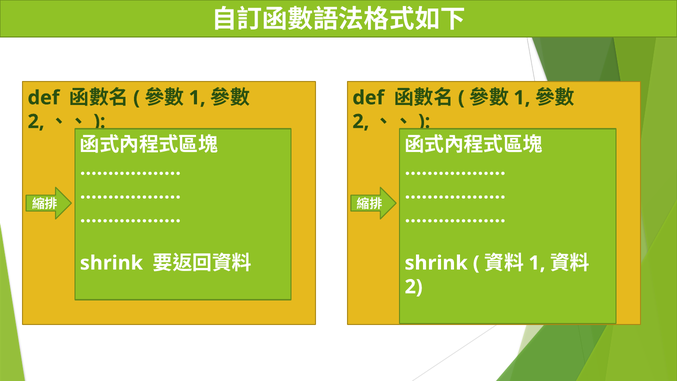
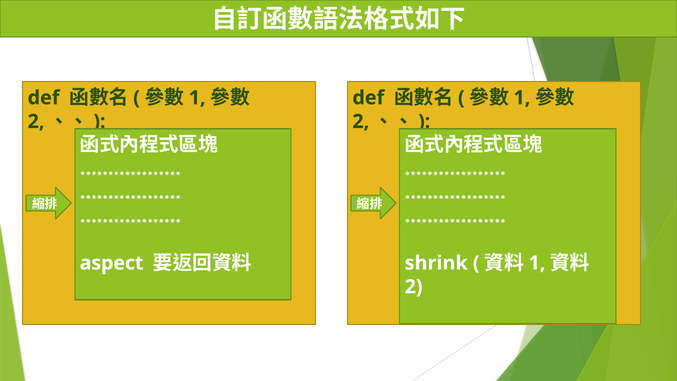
shrink at (111, 263): shrink -> aspect
